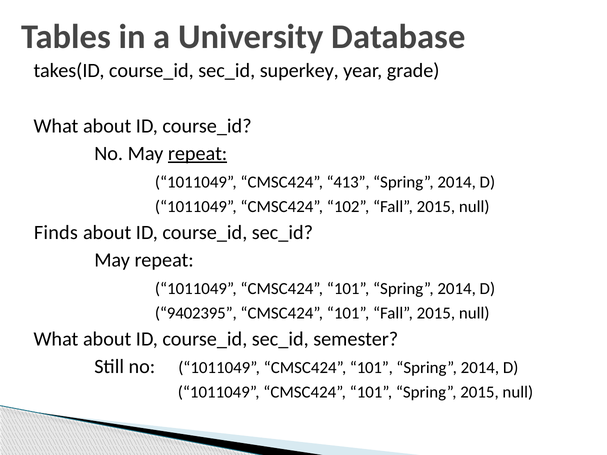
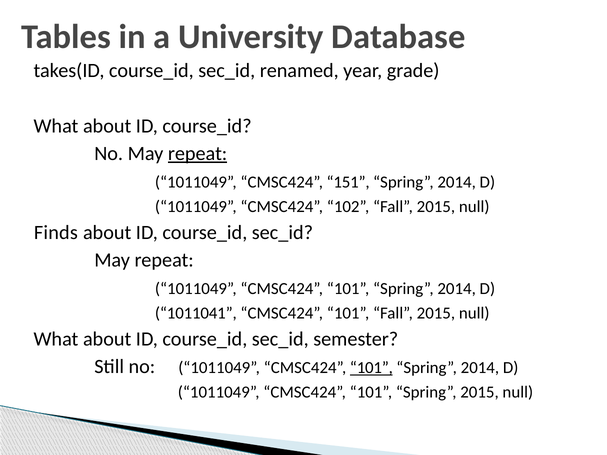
superkey: superkey -> renamed
413: 413 -> 151
9402395: 9402395 -> 1011041
101 at (371, 368) underline: none -> present
